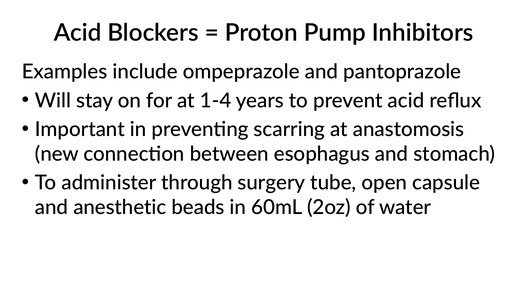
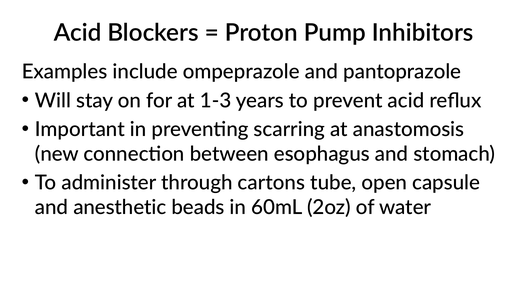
1-4: 1-4 -> 1-3
surgery: surgery -> cartons
